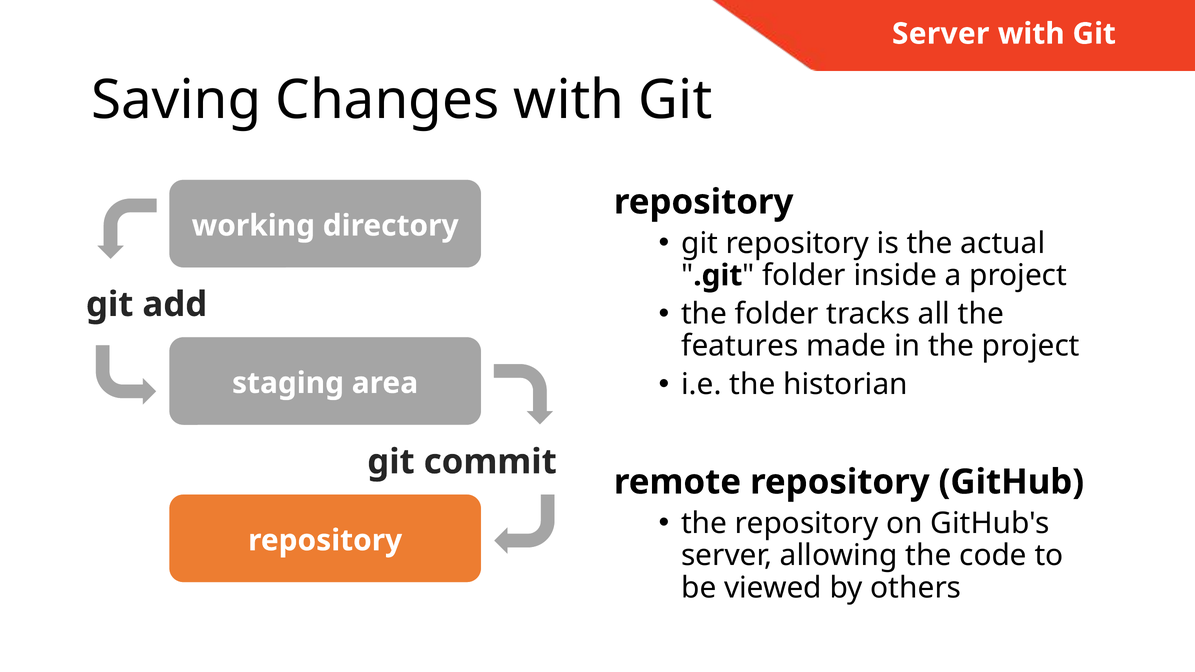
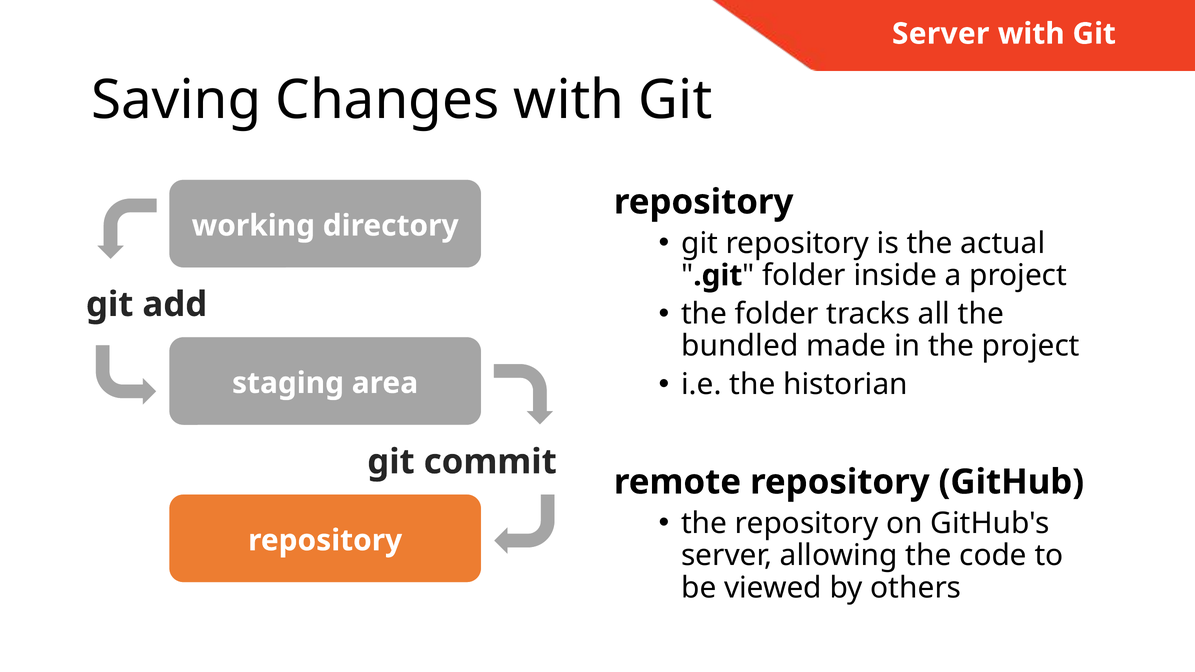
features: features -> bundled
